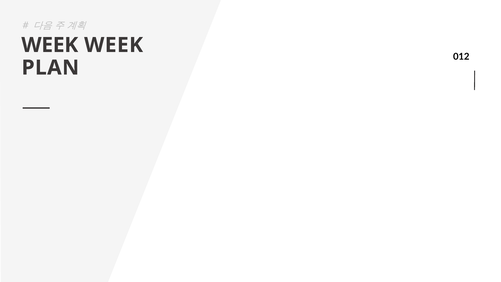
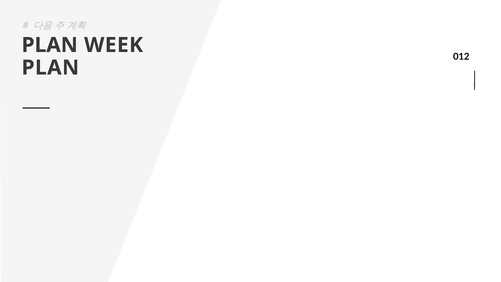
WEEK at (50, 45): WEEK -> PLAN
